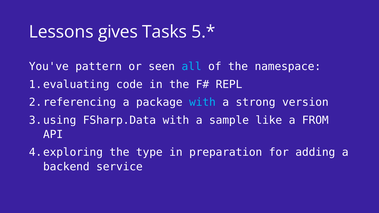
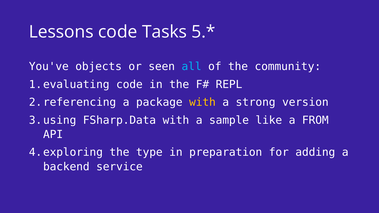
Lessons gives: gives -> code
pattern: pattern -> objects
namespace: namespace -> community
with at (202, 102) colour: light blue -> yellow
